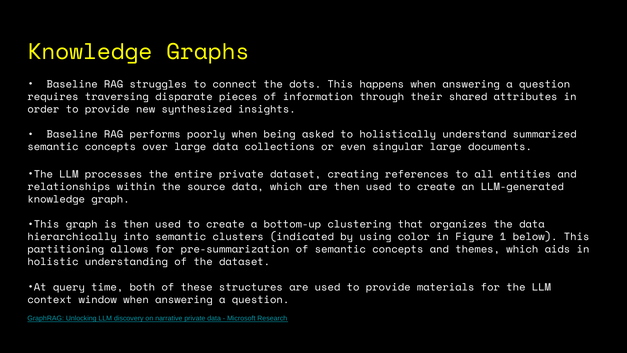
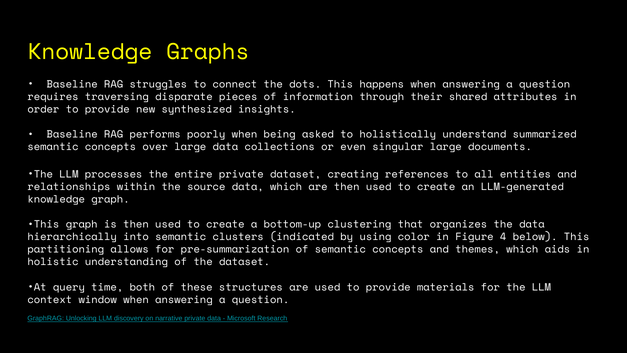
1: 1 -> 4
